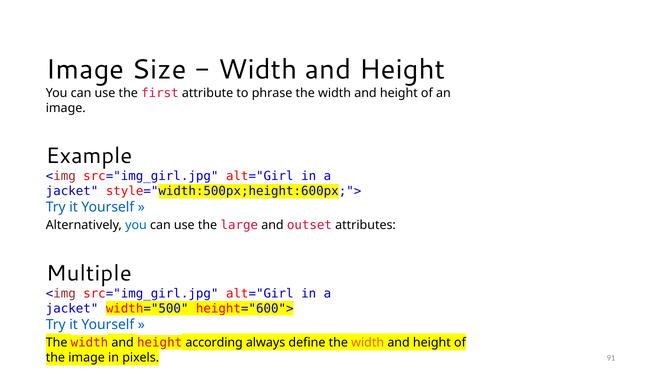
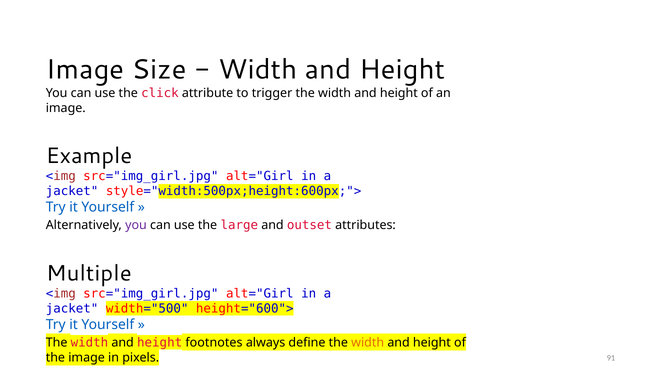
first: first -> click
phrase: phrase -> trigger
you at (136, 225) colour: blue -> purple
according: according -> footnotes
